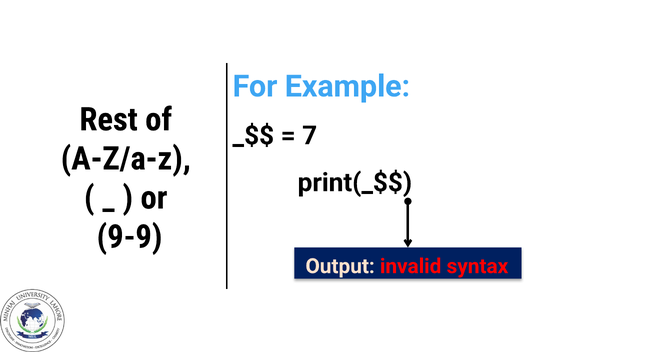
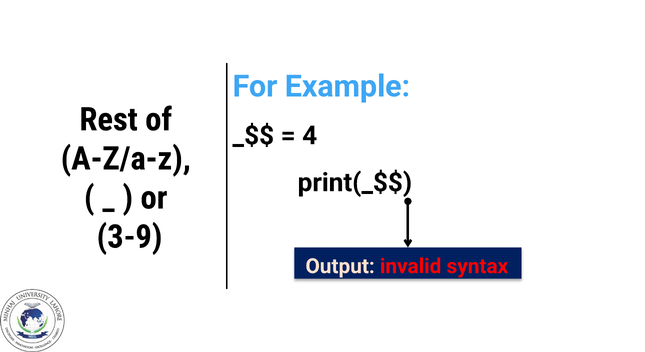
7: 7 -> 4
9-9: 9-9 -> 3-9
